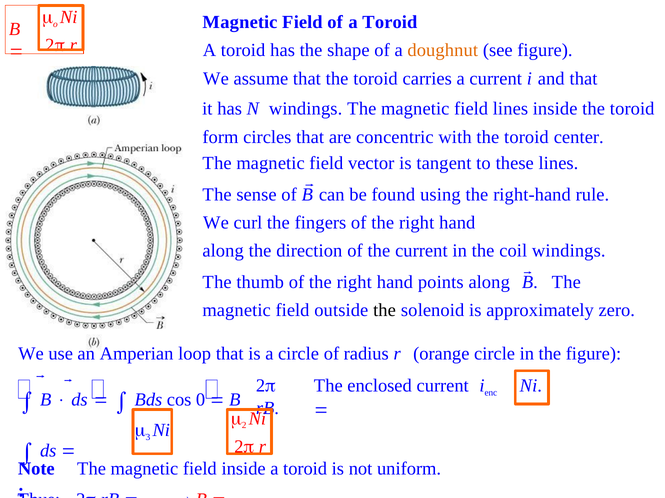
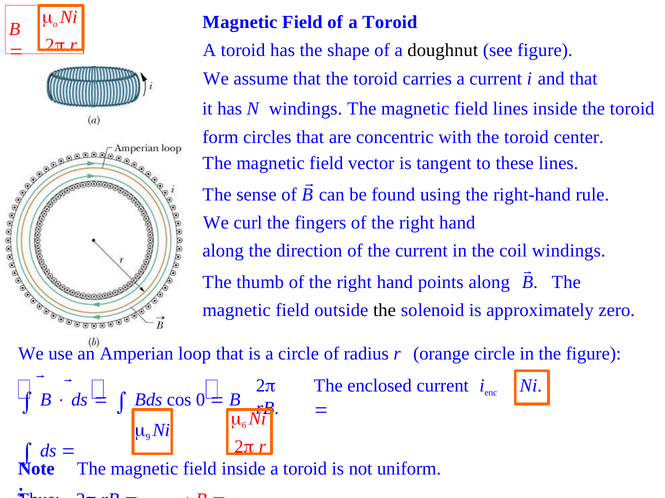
doughnut colour: orange -> black
2: 2 -> 6
3: 3 -> 9
